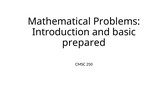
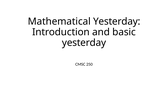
Mathematical Problems: Problems -> Yesterday
prepared at (84, 42): prepared -> yesterday
